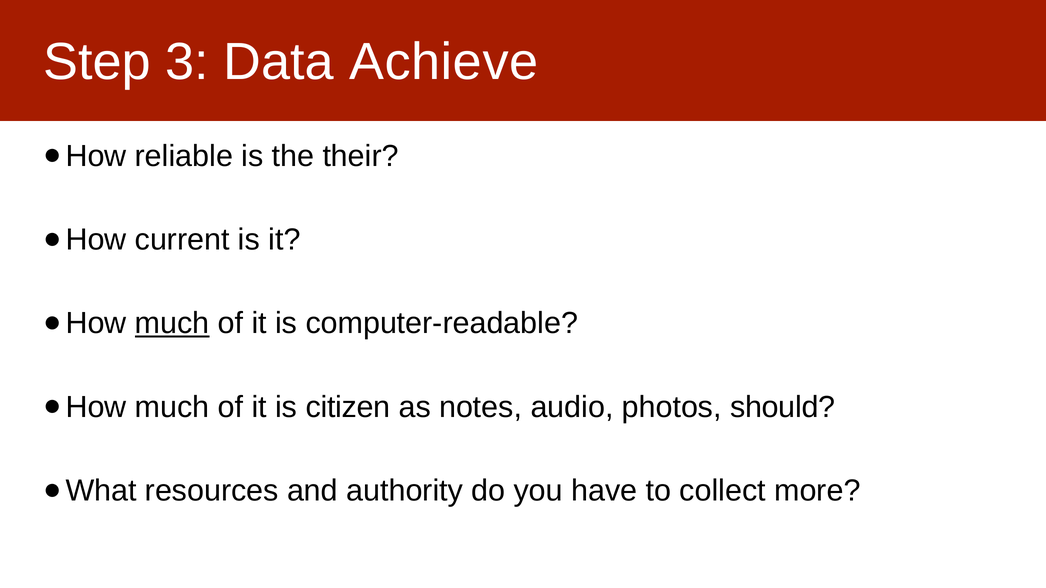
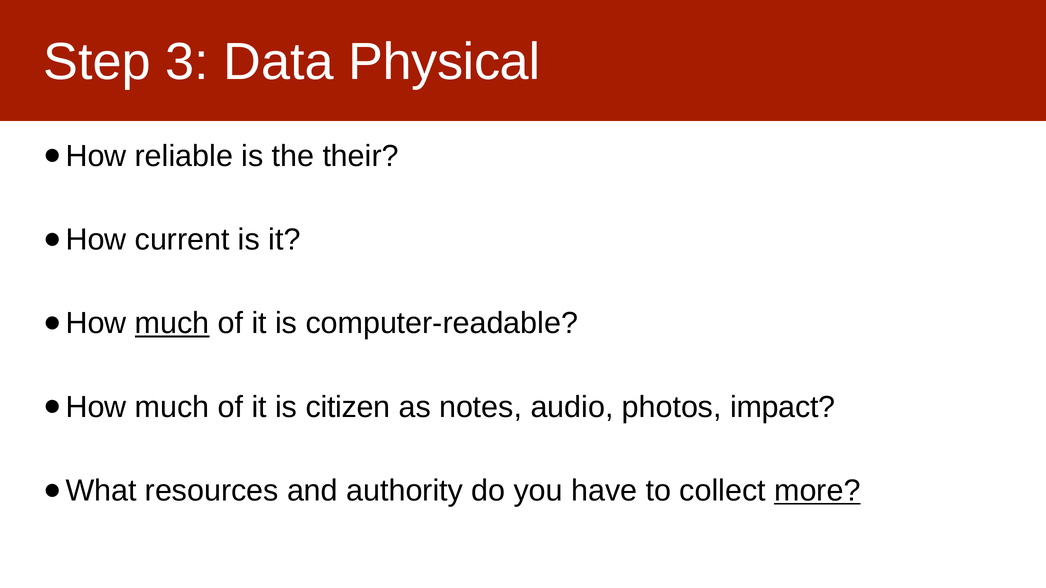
Achieve: Achieve -> Physical
should: should -> impact
more underline: none -> present
